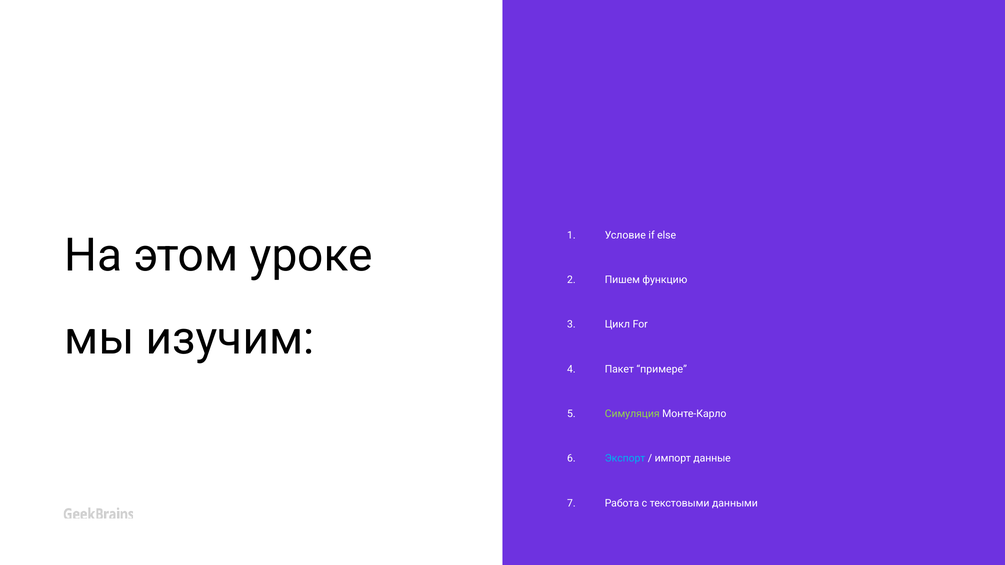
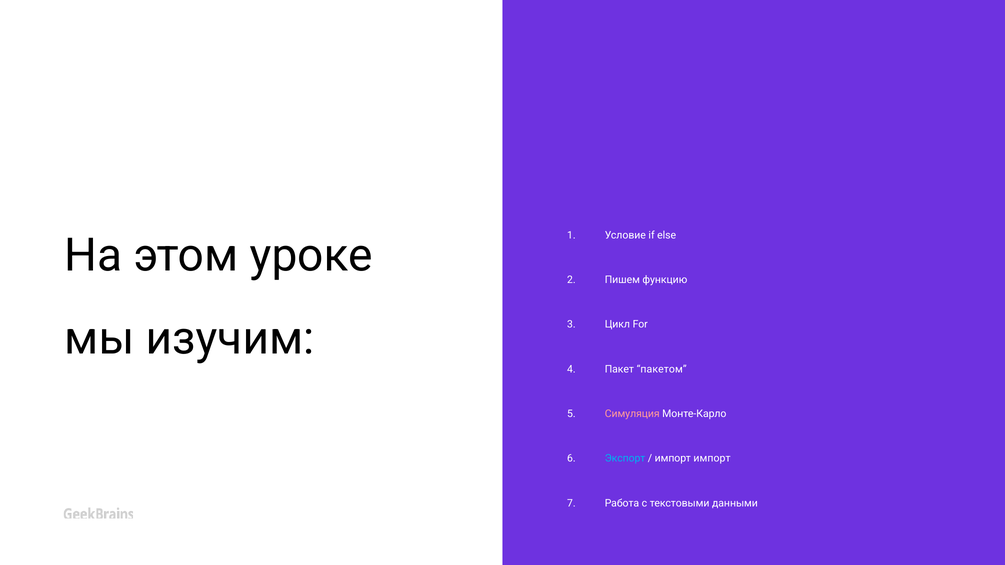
примере: примере -> пакетом
Симуляция colour: light green -> pink
импорт данные: данные -> импорт
